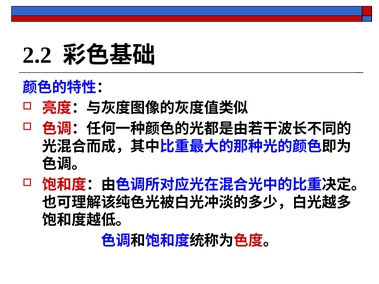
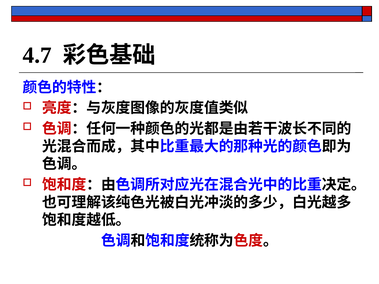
2.2: 2.2 -> 4.7
